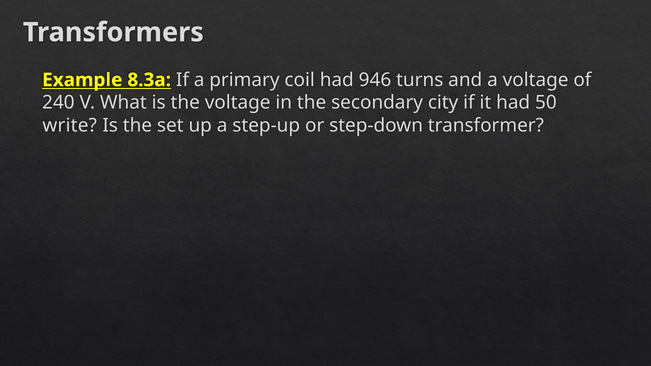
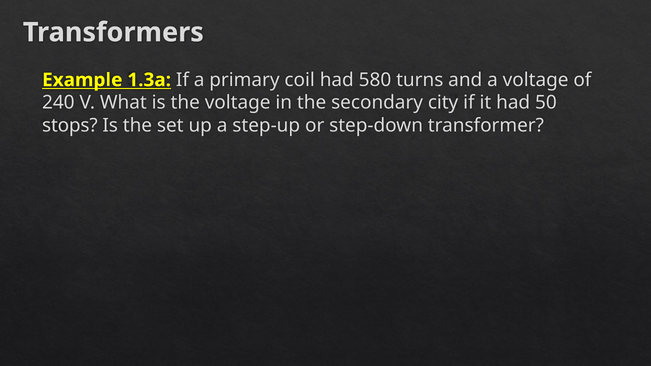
8.3a: 8.3a -> 1.3a
946: 946 -> 580
write: write -> stops
